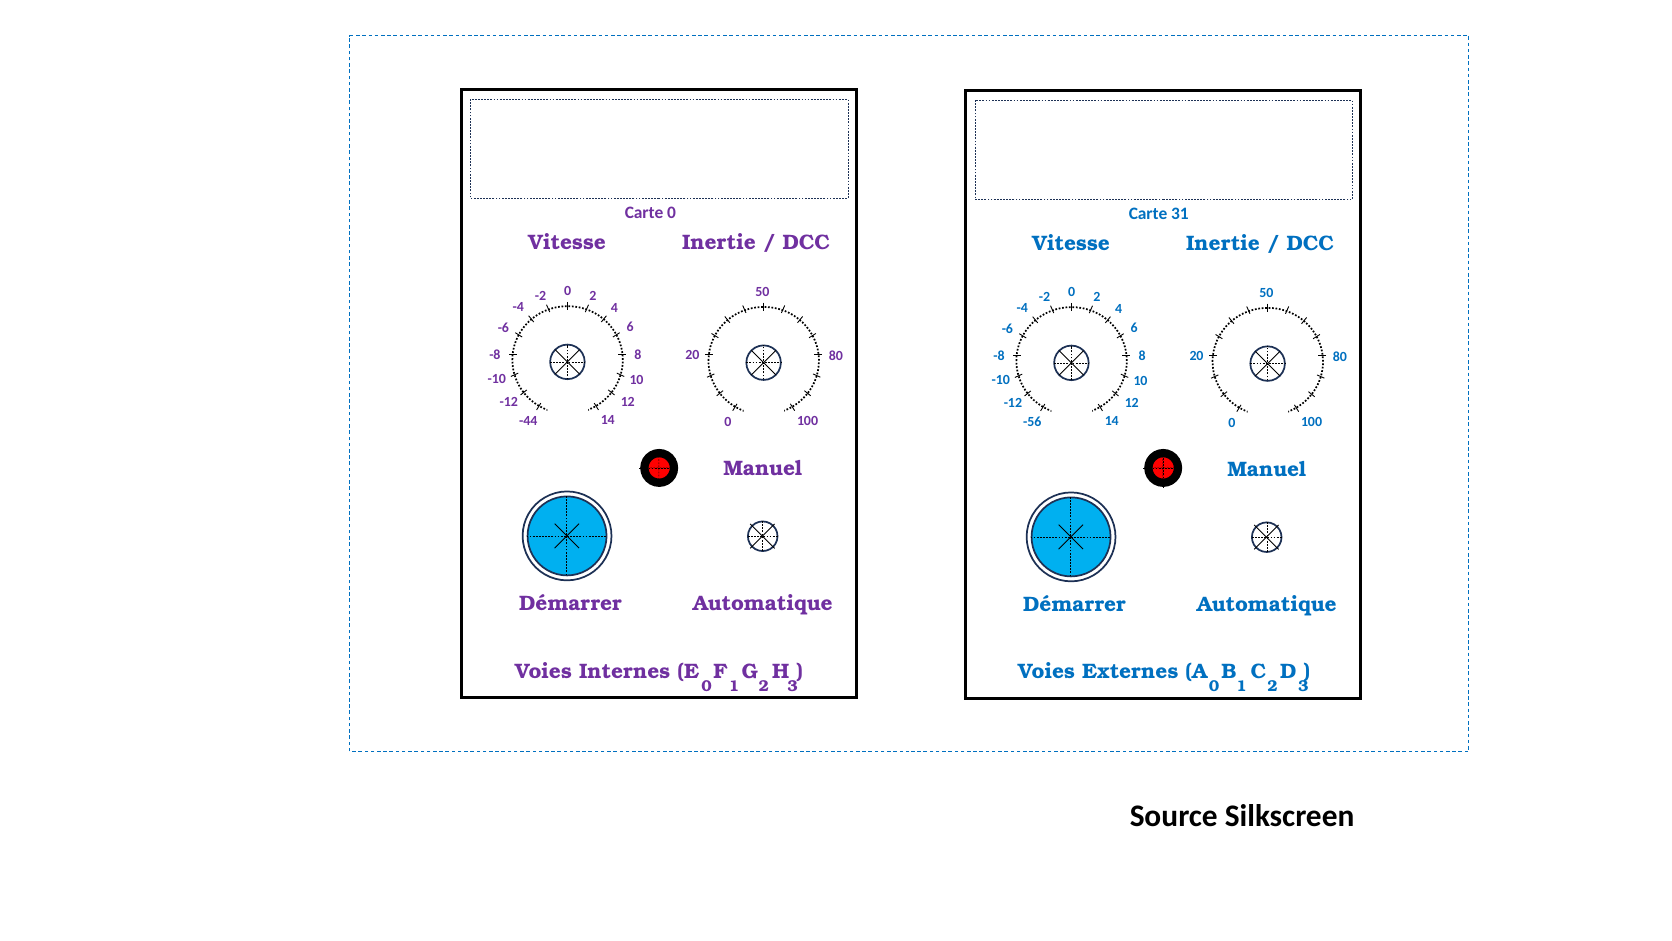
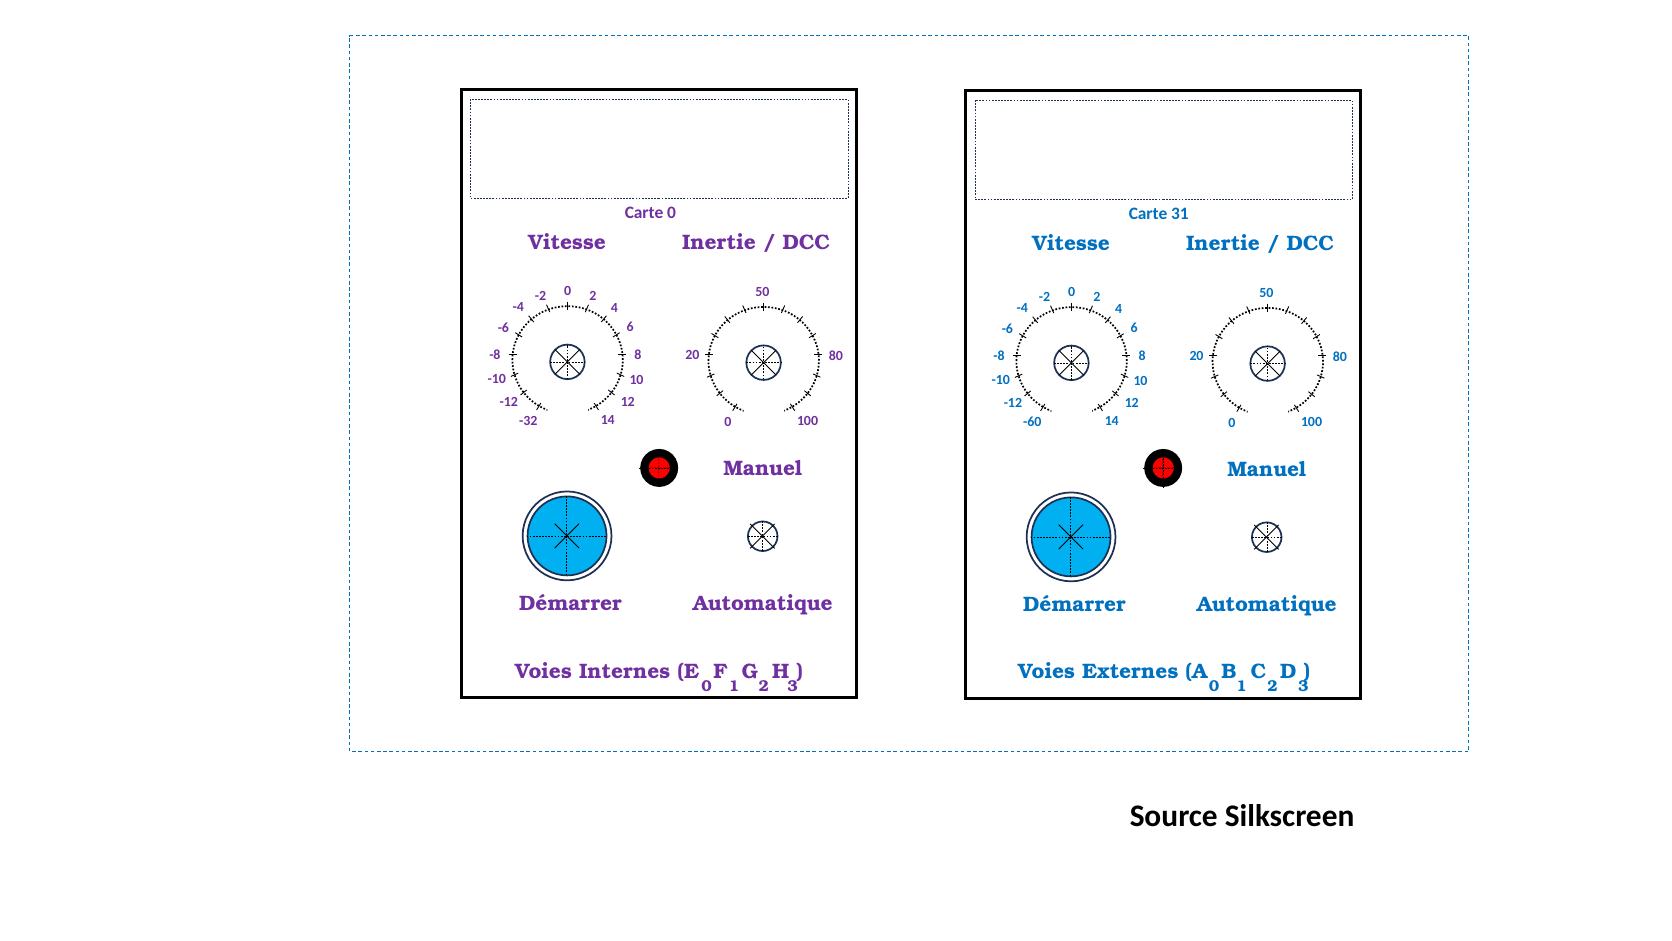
-44: -44 -> -32
-56: -56 -> -60
